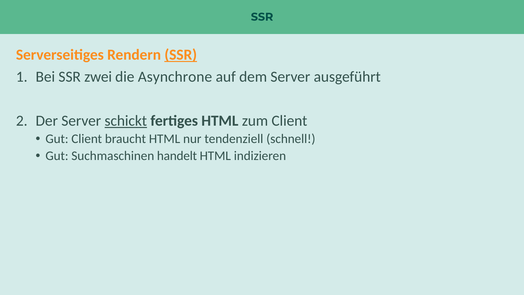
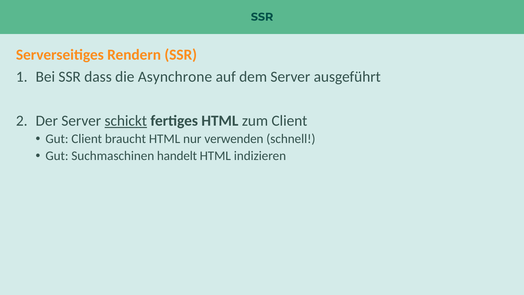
SSR at (181, 55) underline: present -> none
zwei: zwei -> dass
tendenziell: tendenziell -> verwenden
